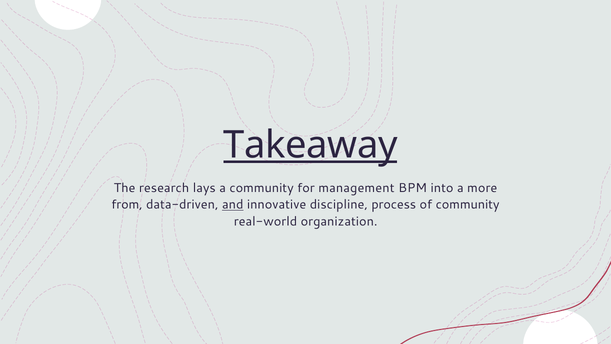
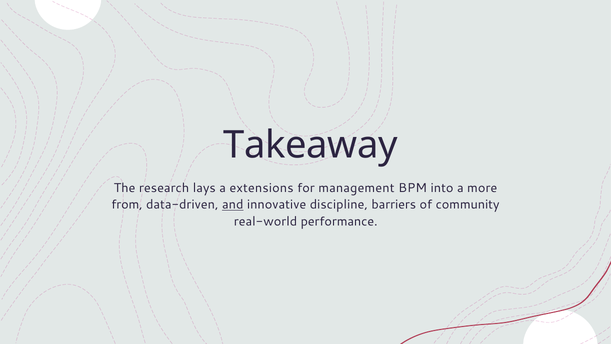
Takeaway underline: present -> none
a community: community -> extensions
process: process -> barriers
organization: organization -> performance
